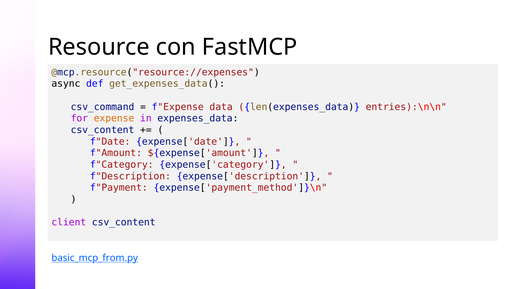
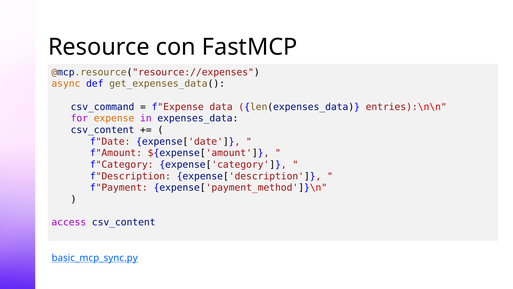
async colour: black -> orange
client: client -> access
basic_mcp_from.py: basic_mcp_from.py -> basic_mcp_sync.py
